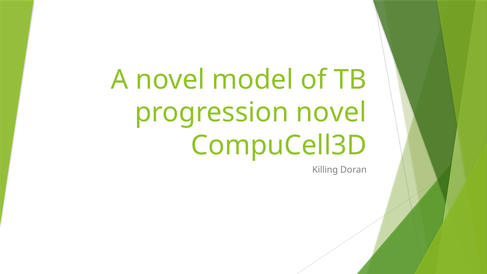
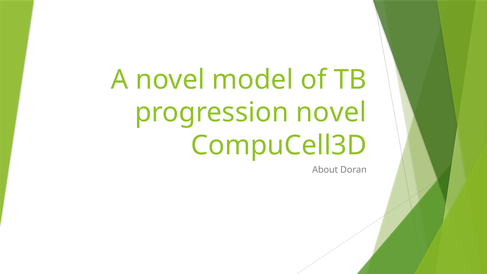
Killing: Killing -> About
